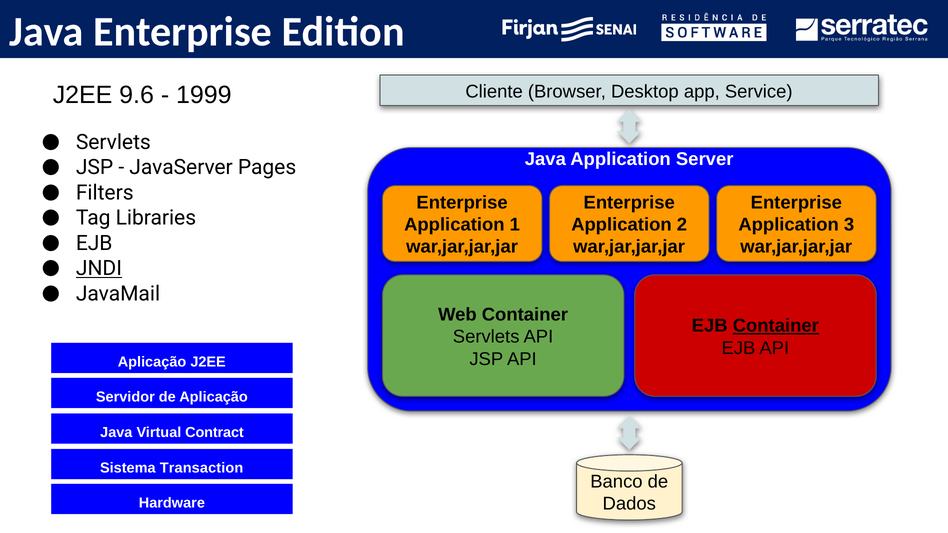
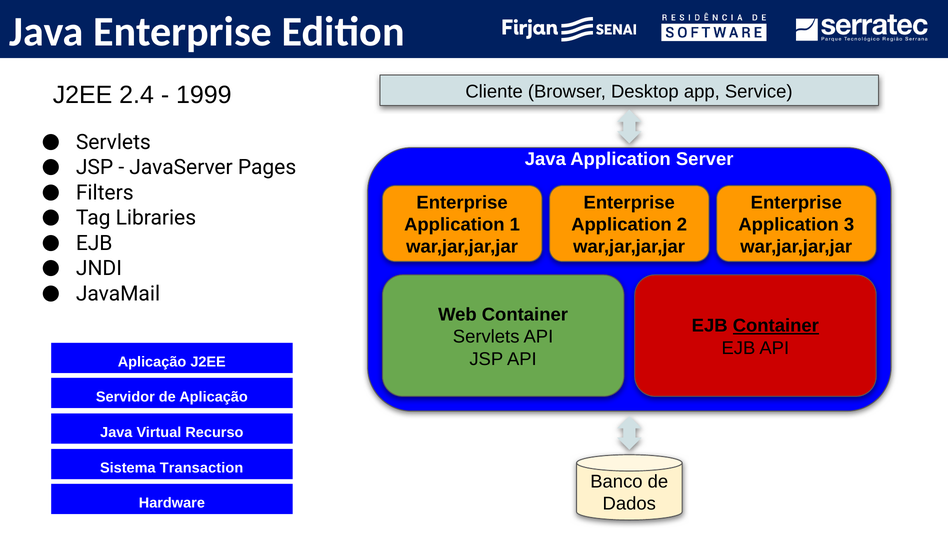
9.6: 9.6 -> 2.4
JNDI underline: present -> none
Contract: Contract -> Recurso
